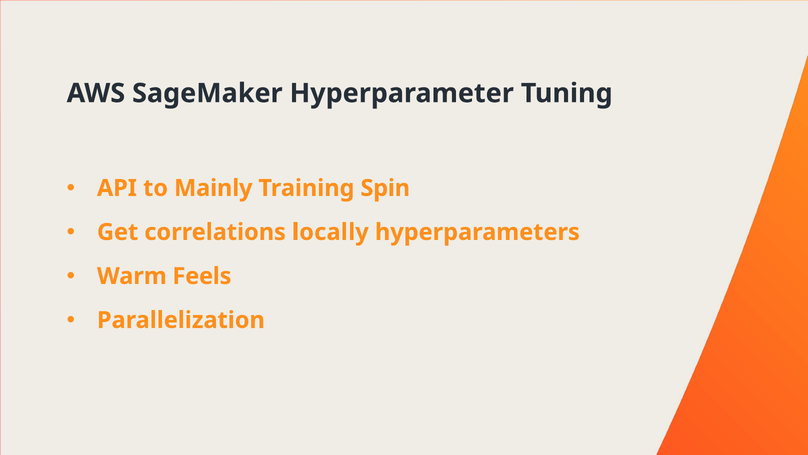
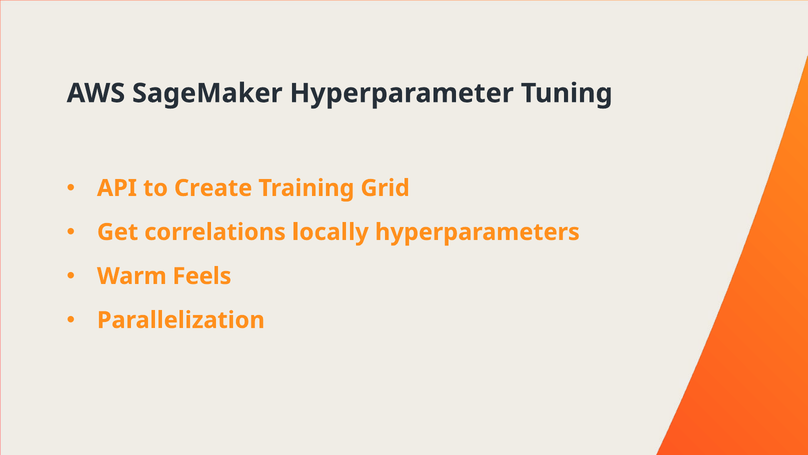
Mainly: Mainly -> Create
Spin: Spin -> Grid
